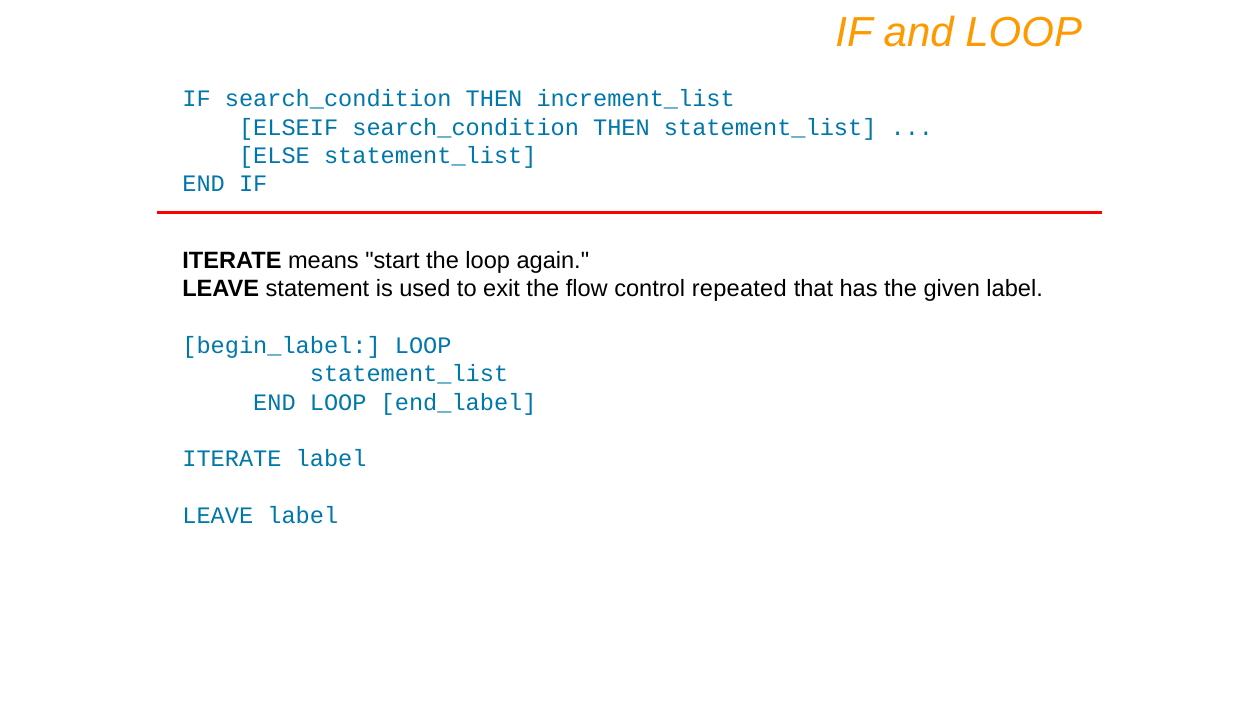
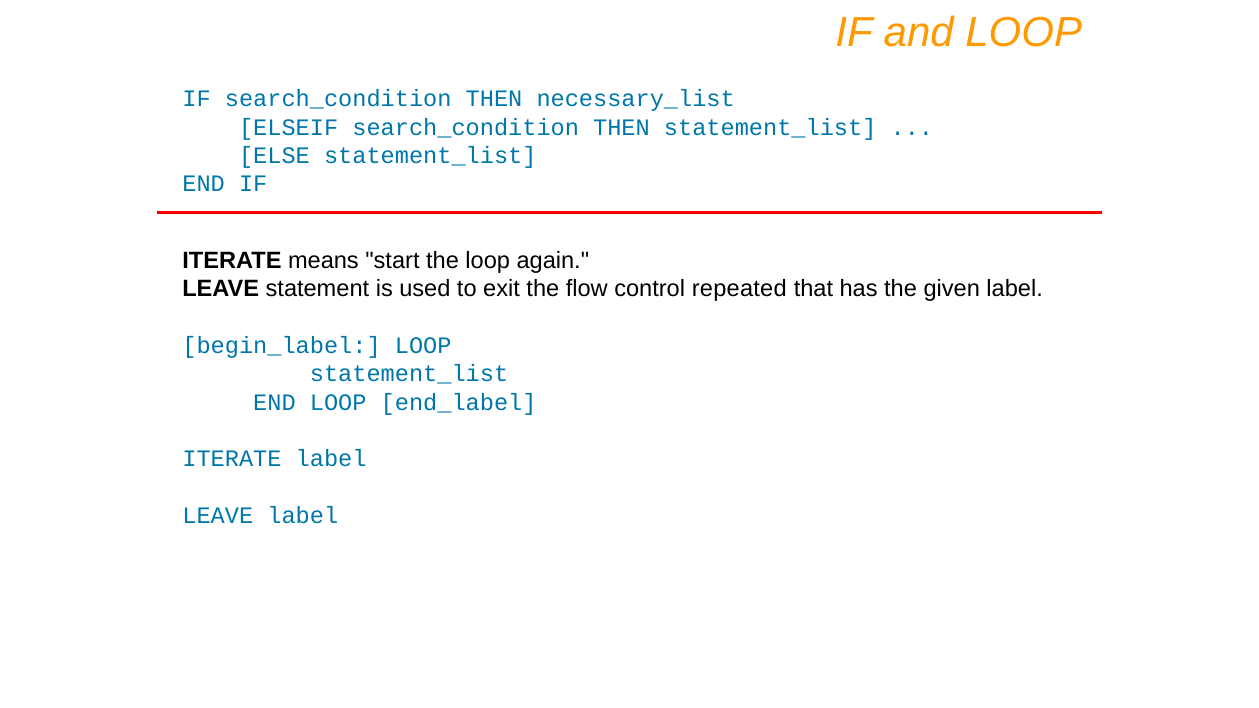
increment_list: increment_list -> necessary_list
